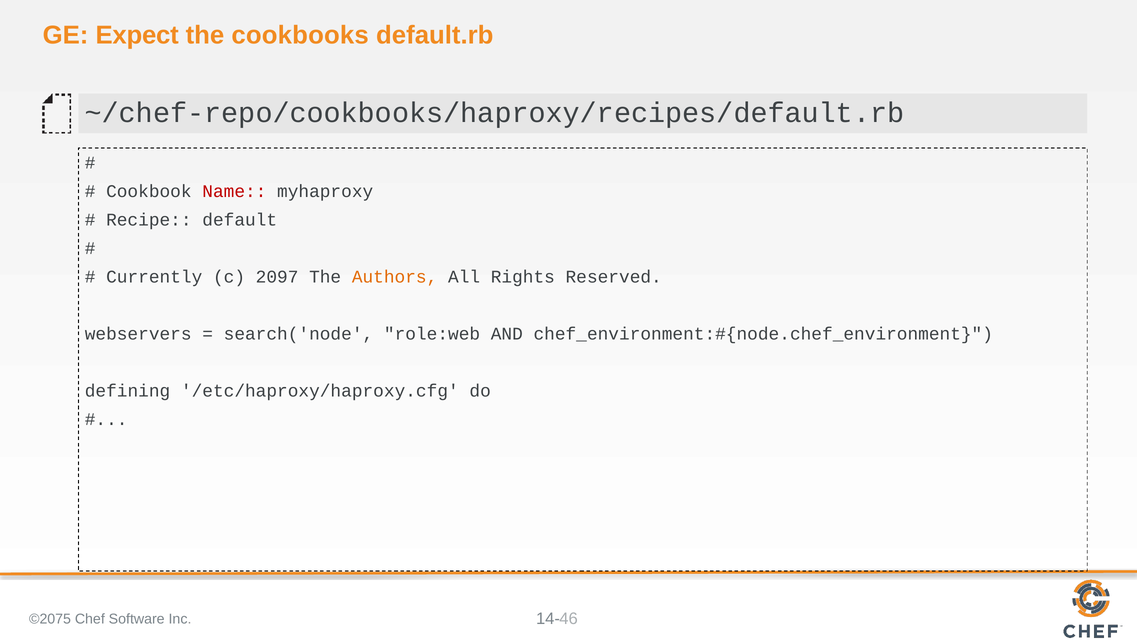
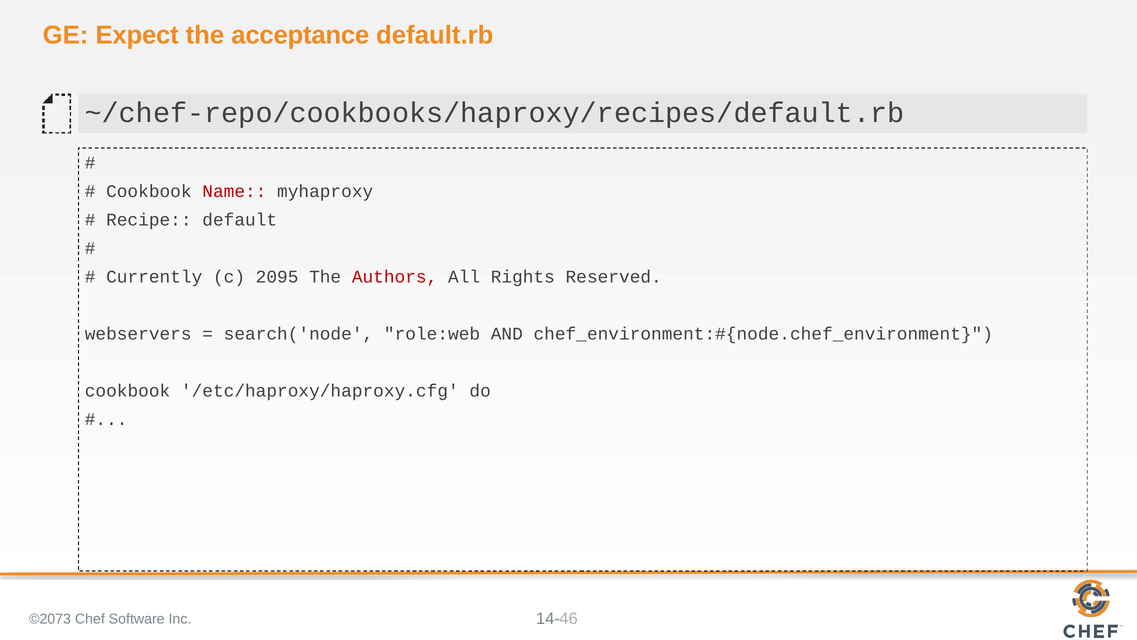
cookbooks: cookbooks -> acceptance
2097: 2097 -> 2095
Authors colour: orange -> red
defining at (128, 391): defining -> cookbook
©2075: ©2075 -> ©2073
